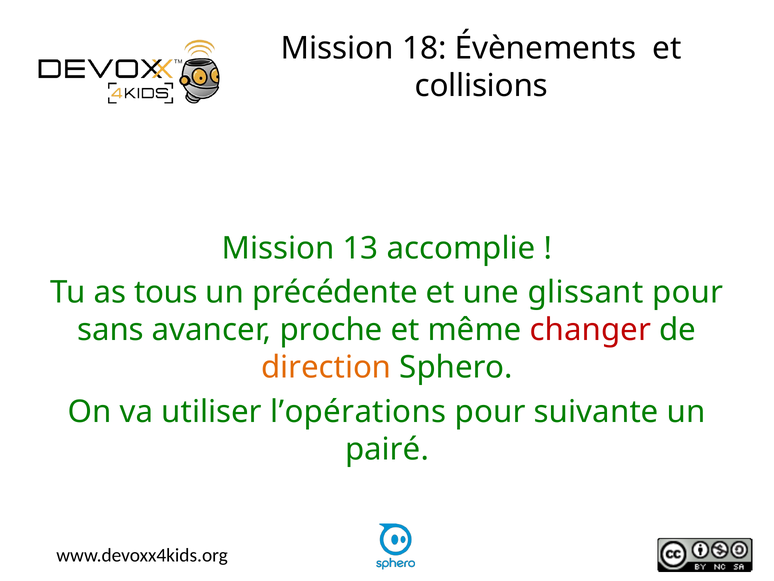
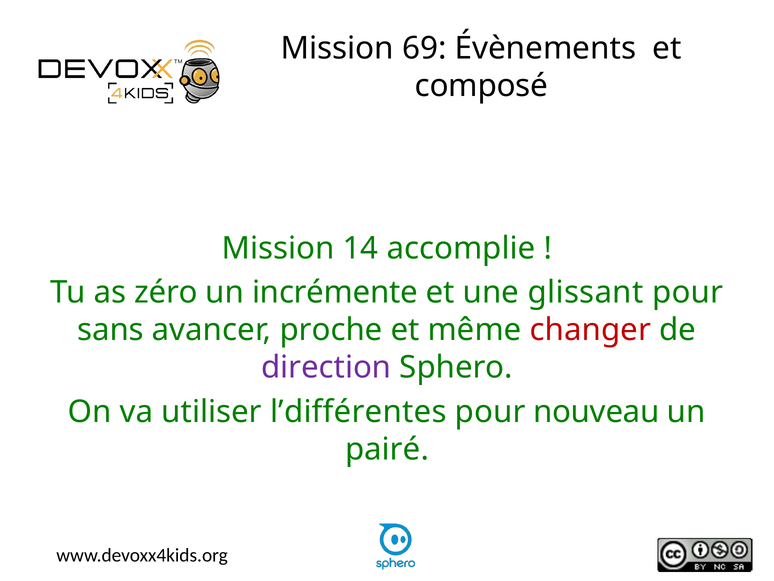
18: 18 -> 69
collisions: collisions -> composé
13: 13 -> 14
tous: tous -> zéro
précédente: précédente -> incrémente
direction colour: orange -> purple
l’opérations: l’opérations -> l’différentes
suivante: suivante -> nouveau
